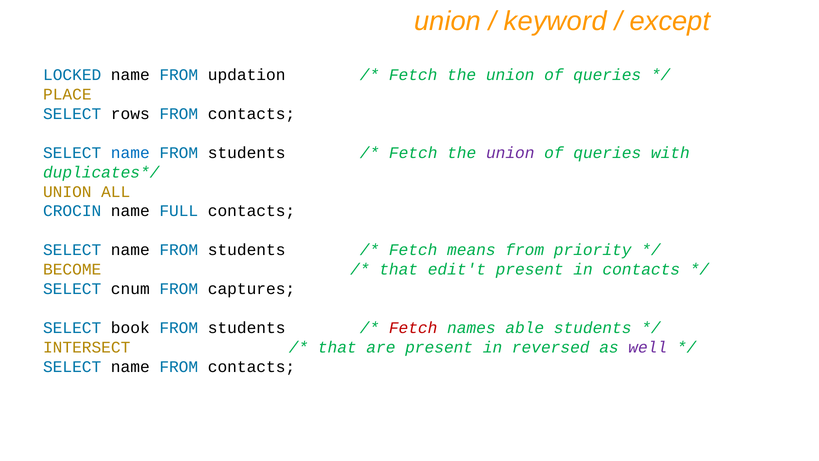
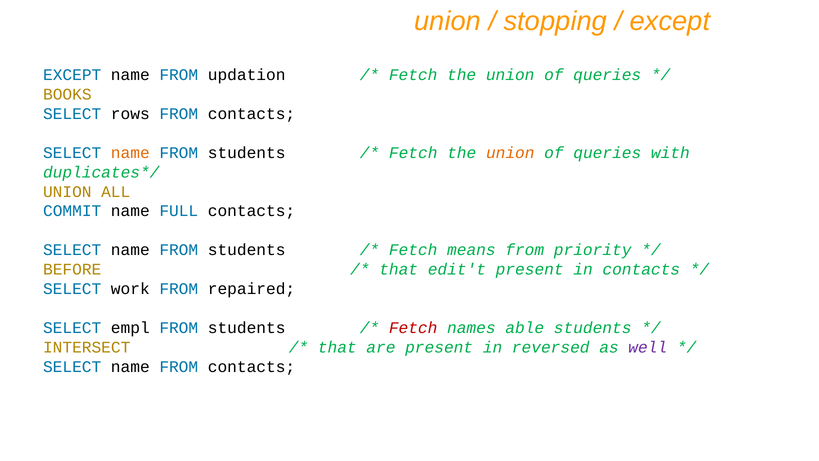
keyword: keyword -> stopping
LOCKED at (72, 75): LOCKED -> EXCEPT
PLACE: PLACE -> BOOKS
name at (130, 153) colour: blue -> orange
union at (510, 153) colour: purple -> orange
CROCIN: CROCIN -> COMMIT
BECOME: BECOME -> BEFORE
cnum: cnum -> work
captures: captures -> repaired
book: book -> empl
